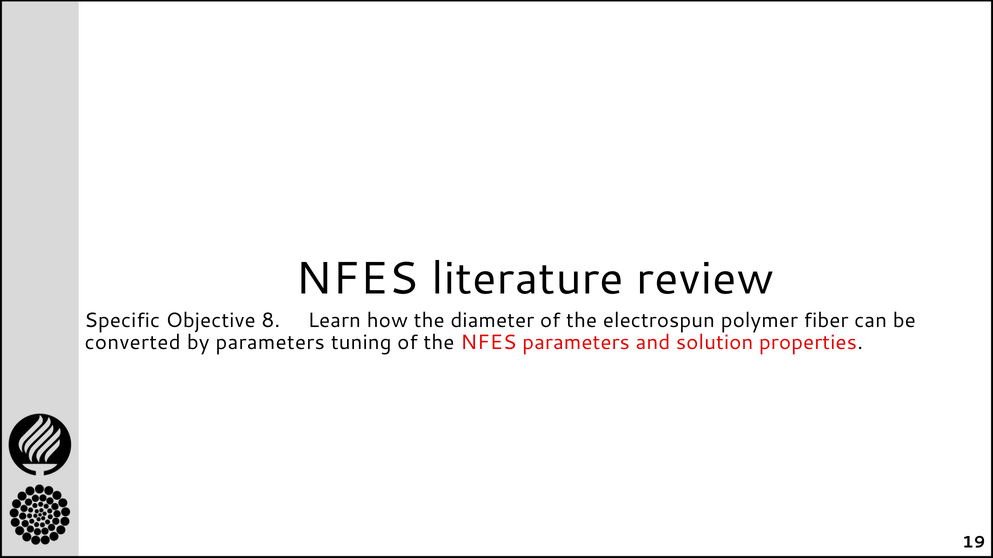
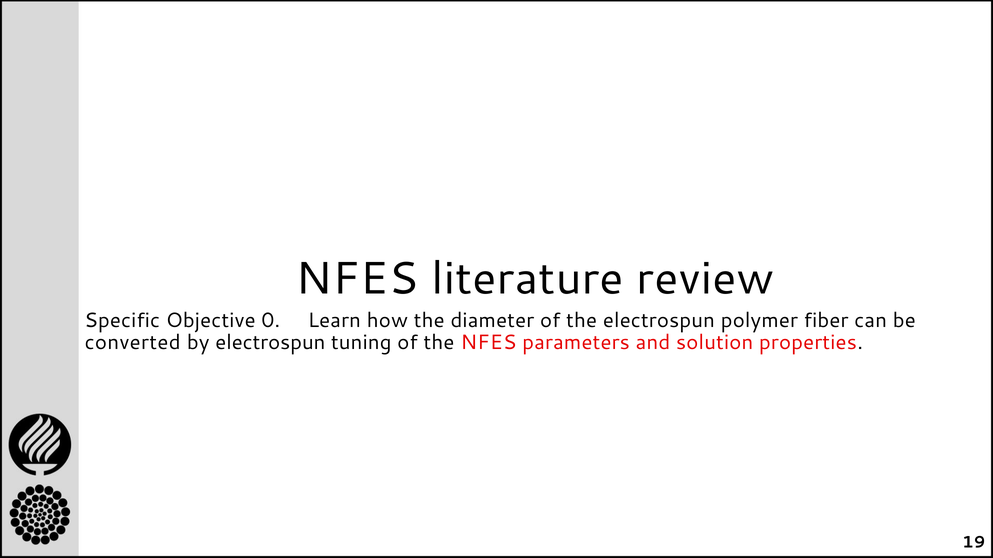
8: 8 -> 0
by parameters: parameters -> electrospun
